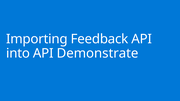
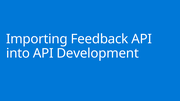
Demonstrate: Demonstrate -> Development
